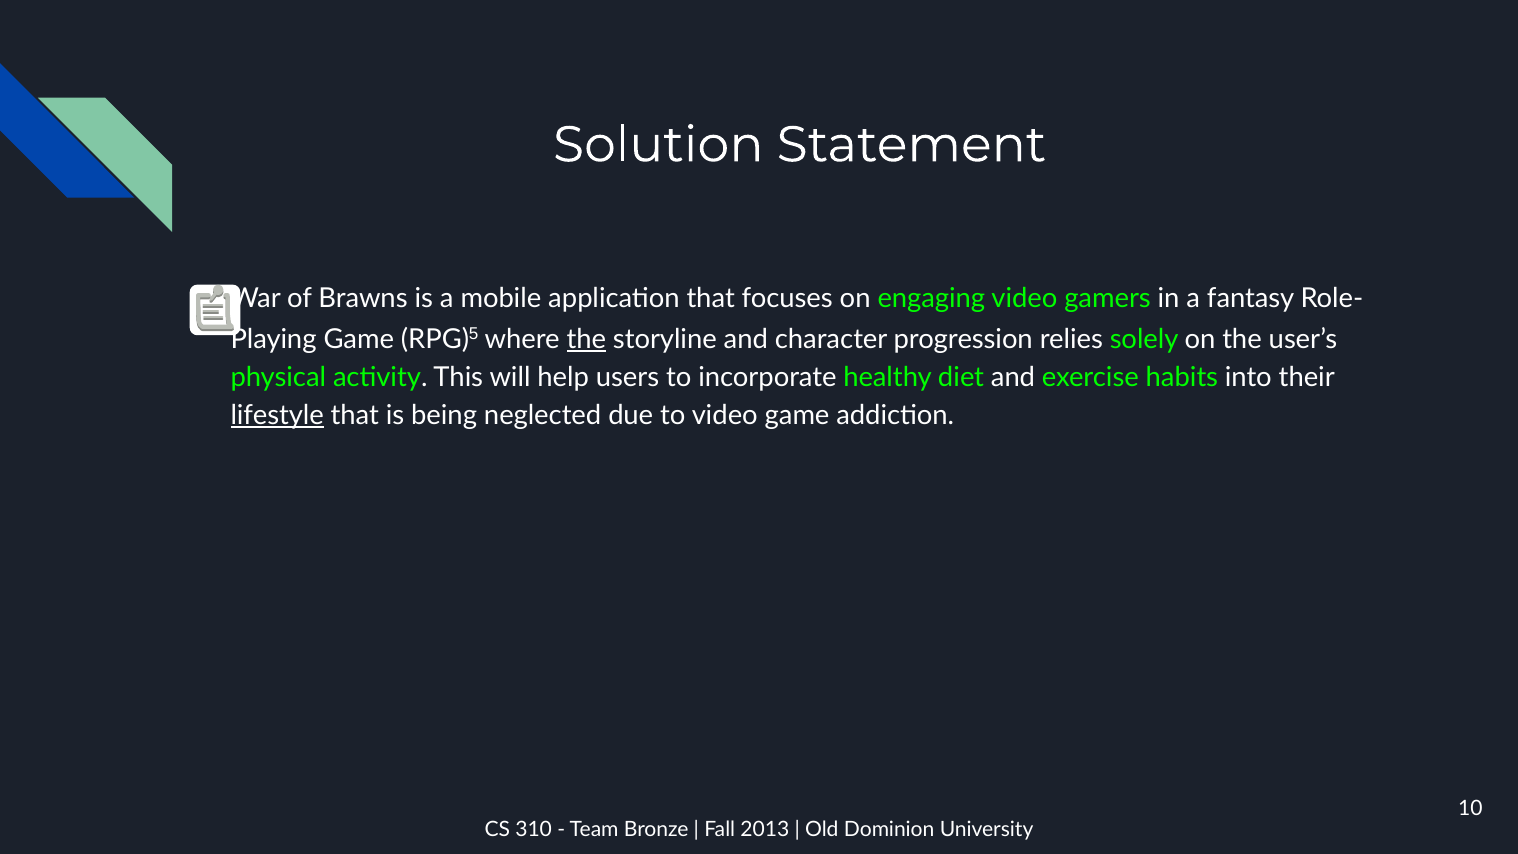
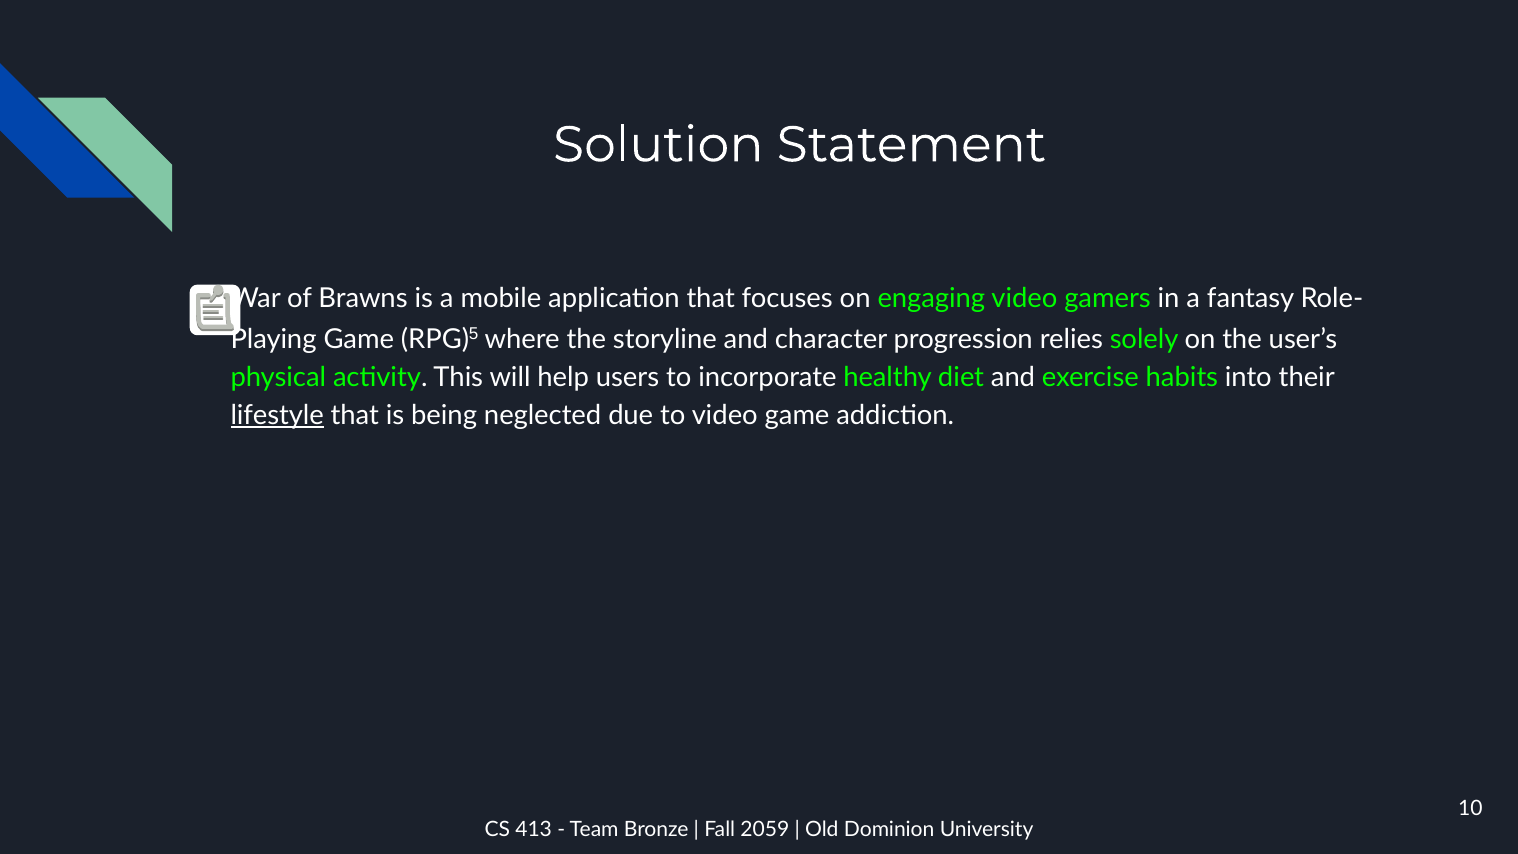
the at (586, 339) underline: present -> none
310: 310 -> 413
2013: 2013 -> 2059
